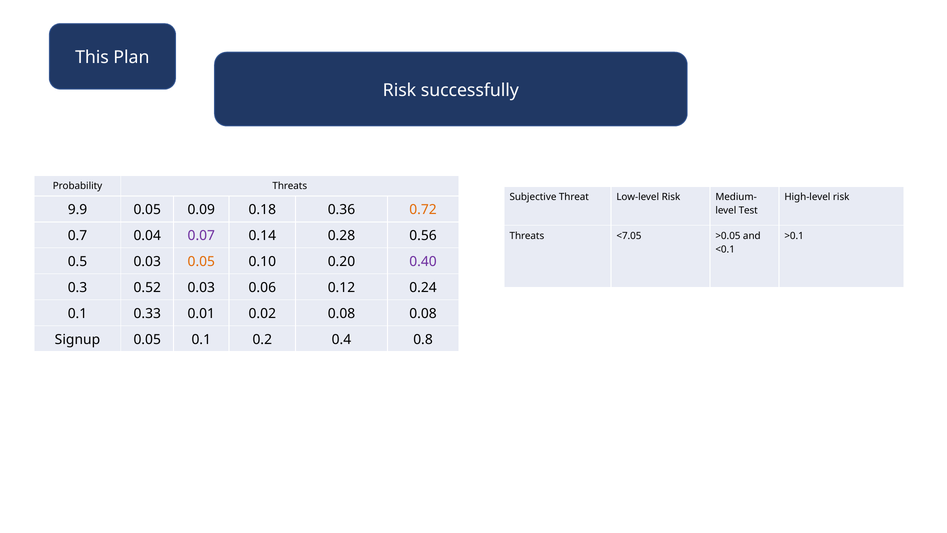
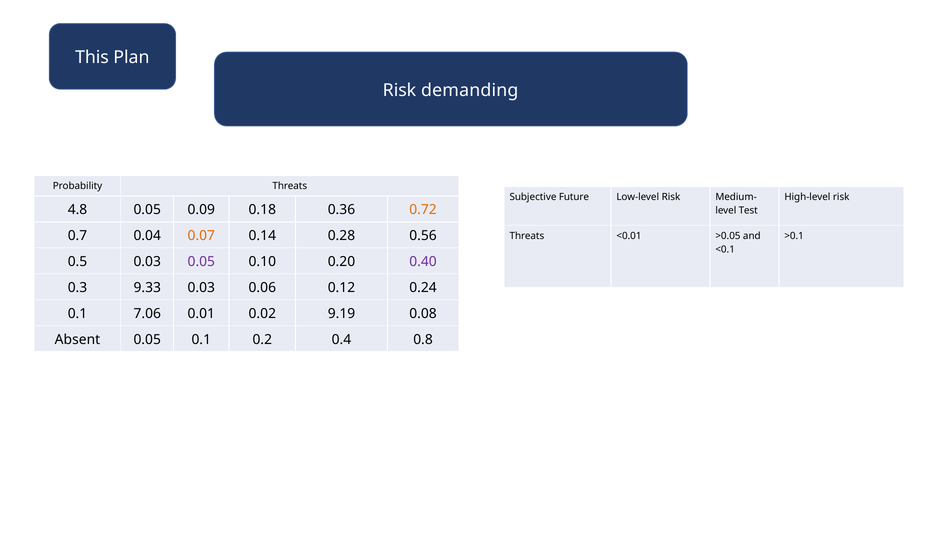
successfully: successfully -> demanding
Threat: Threat -> Future
9.9: 9.9 -> 4.8
0.07 colour: purple -> orange
<7.05: <7.05 -> <0.01
0.05 at (201, 261) colour: orange -> purple
0.52: 0.52 -> 9.33
0.33: 0.33 -> 7.06
0.02 0.08: 0.08 -> 9.19
Signup: Signup -> Absent
